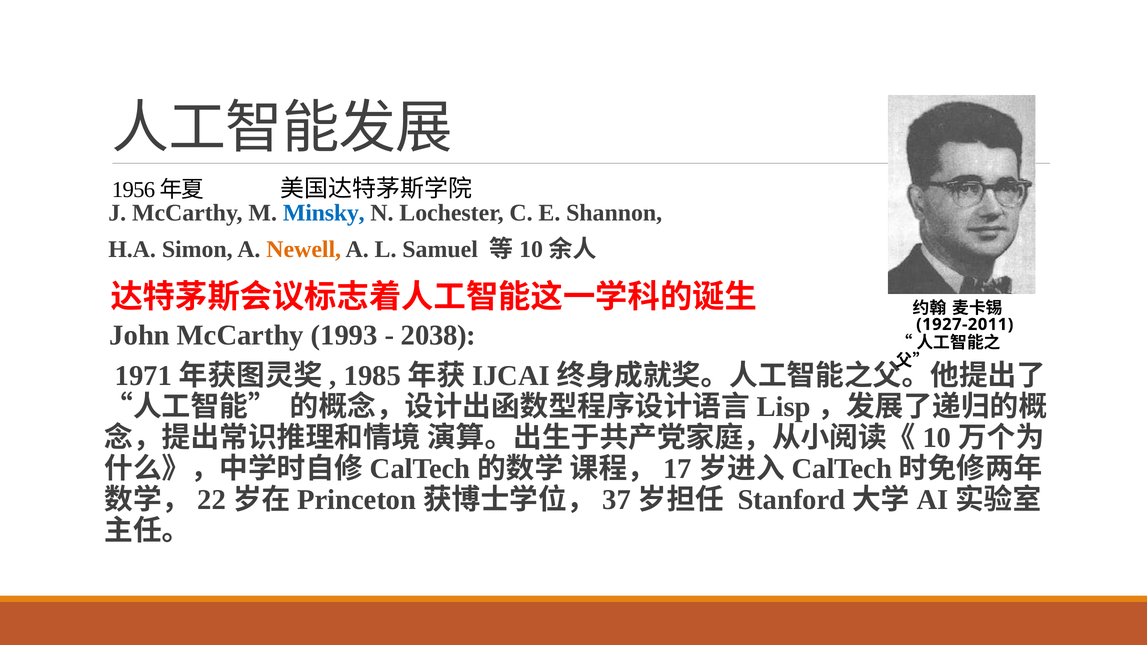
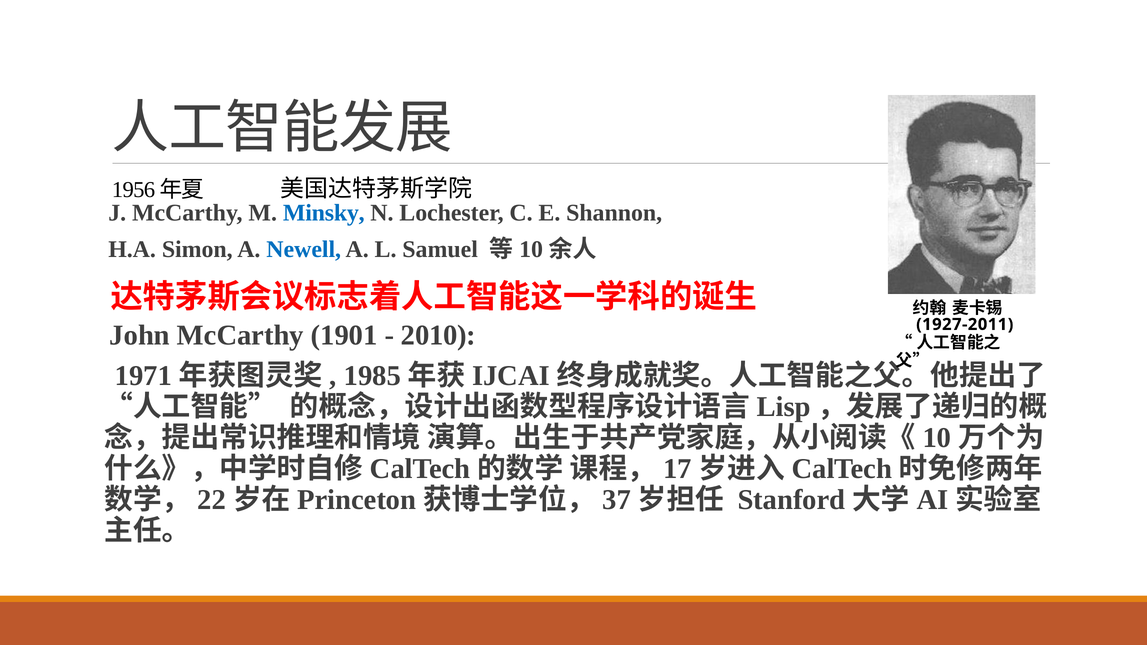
Newell colour: orange -> blue
1993: 1993 -> 1901
2038: 2038 -> 2010
